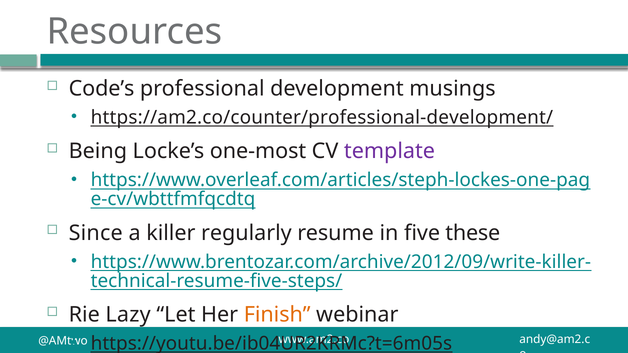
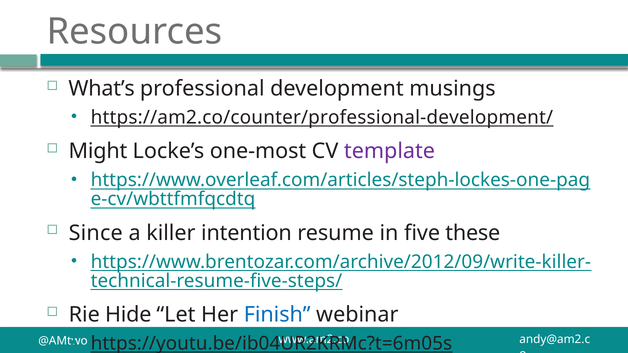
Code’s: Code’s -> What’s
Being: Being -> Might
regularly: regularly -> intention
Lazy: Lazy -> Hide
Finish colour: orange -> blue
